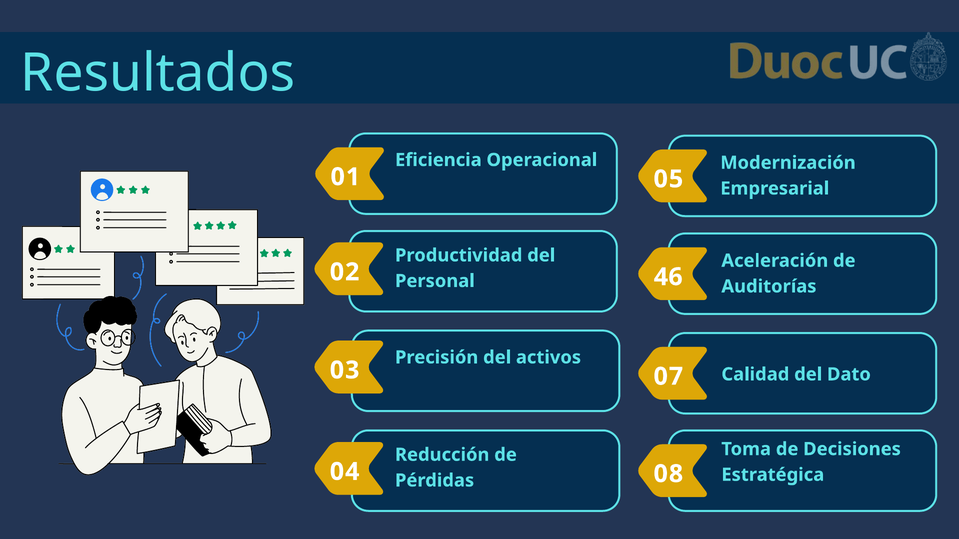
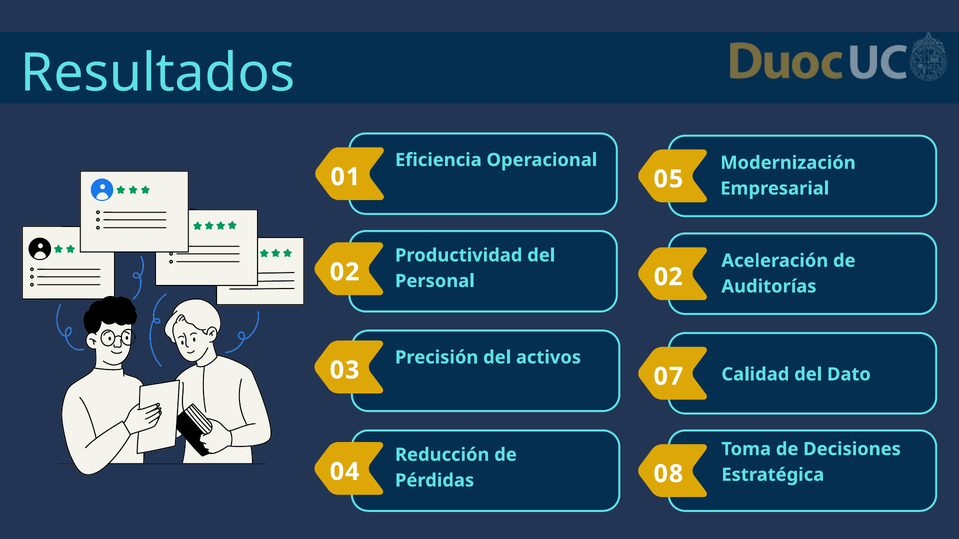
Personal 46: 46 -> 02
